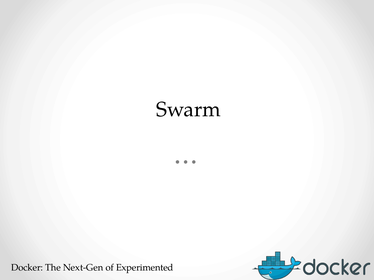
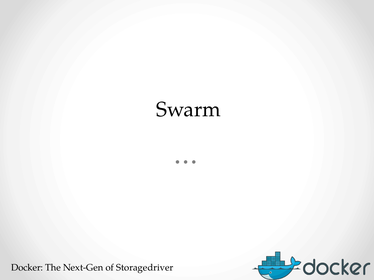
Experimented: Experimented -> Storagedriver
